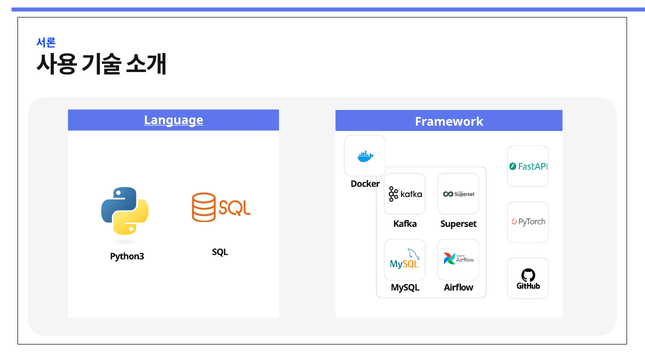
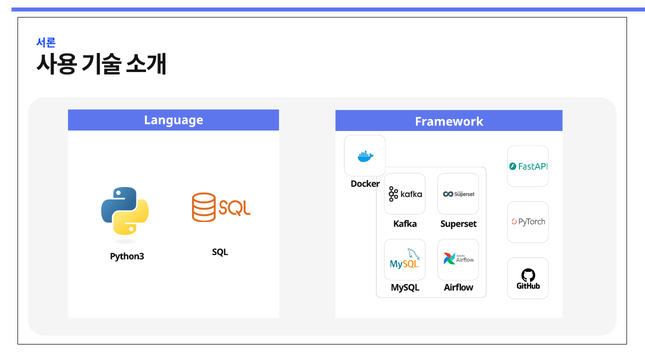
Language underline: present -> none
